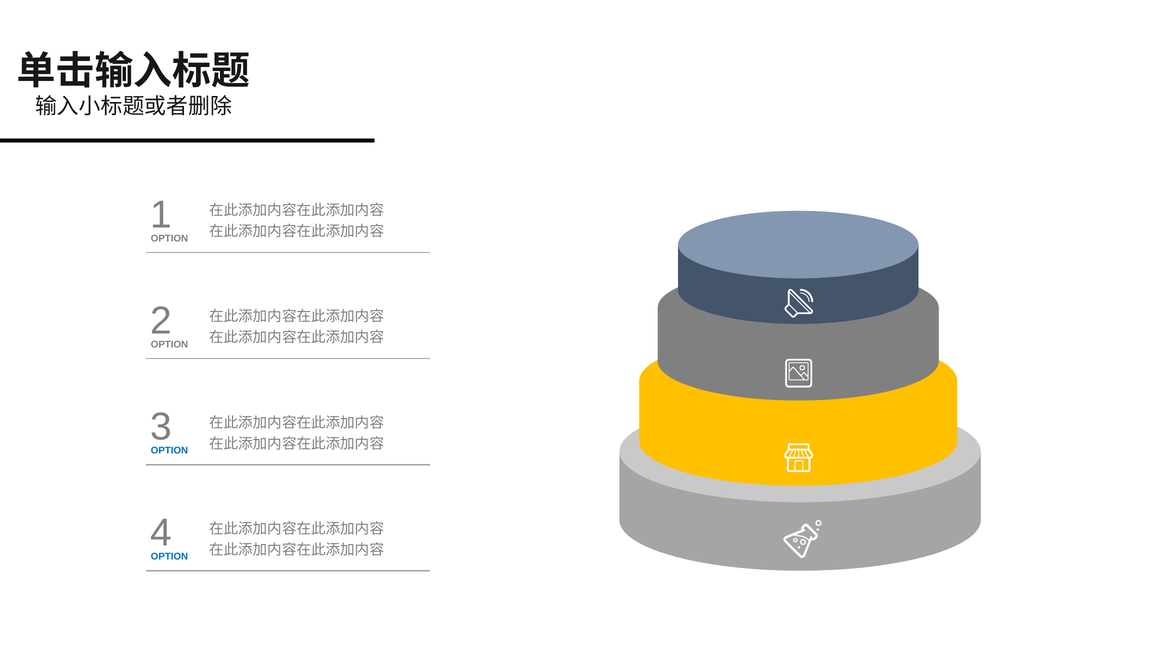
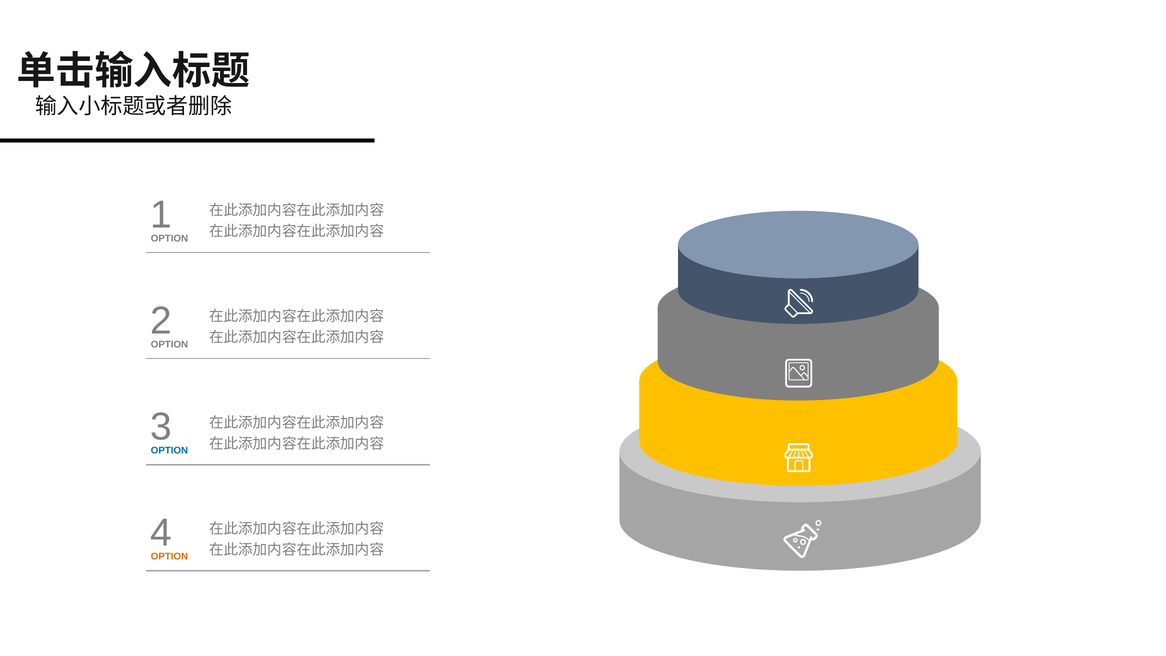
OPTION at (169, 557) colour: blue -> orange
